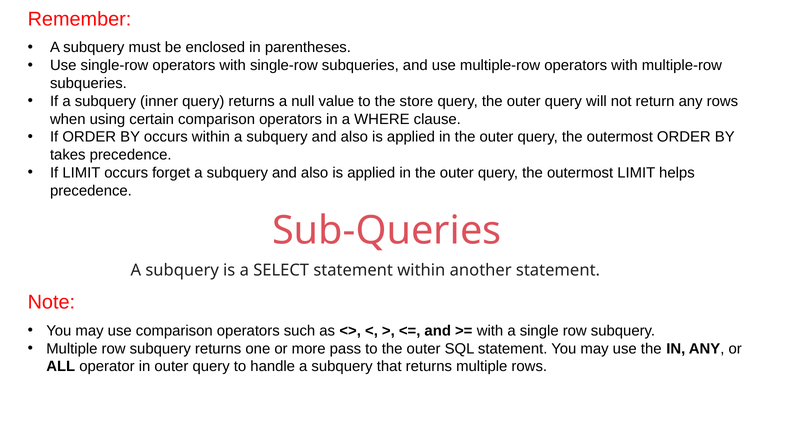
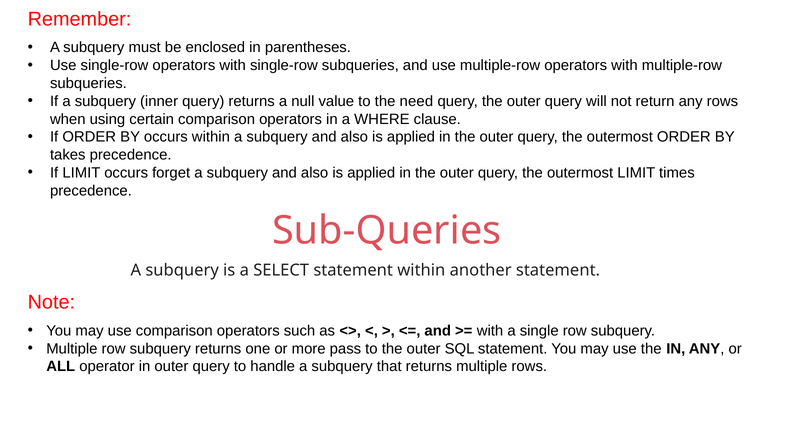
store: store -> need
helps: helps -> times
